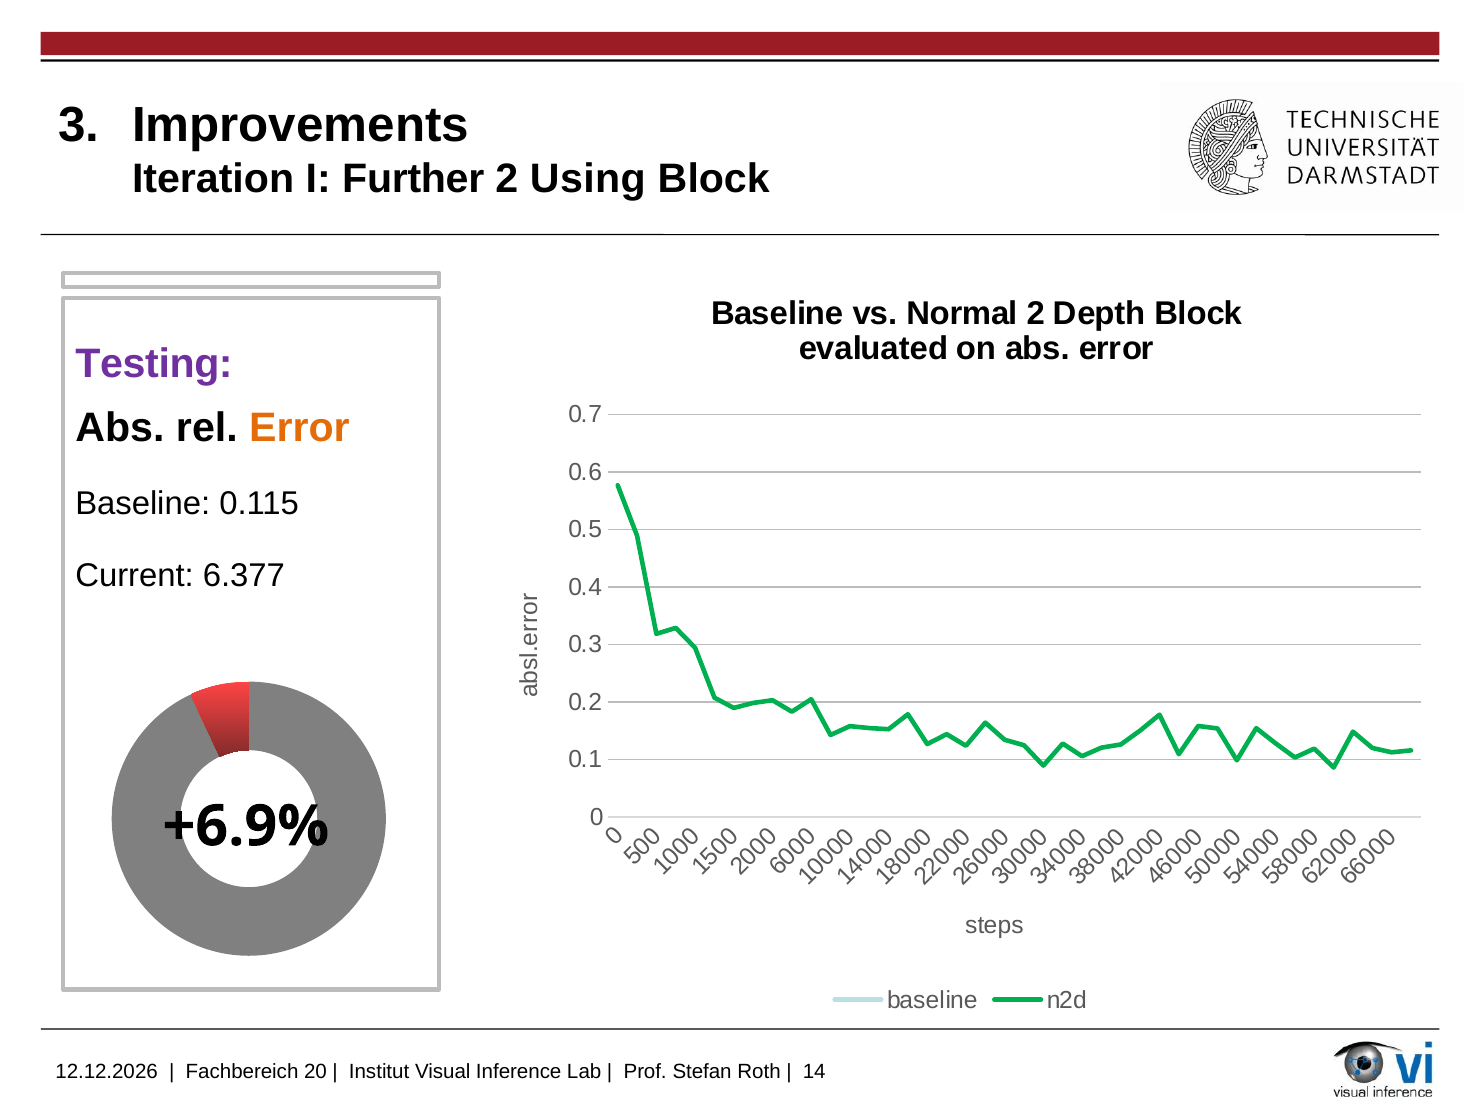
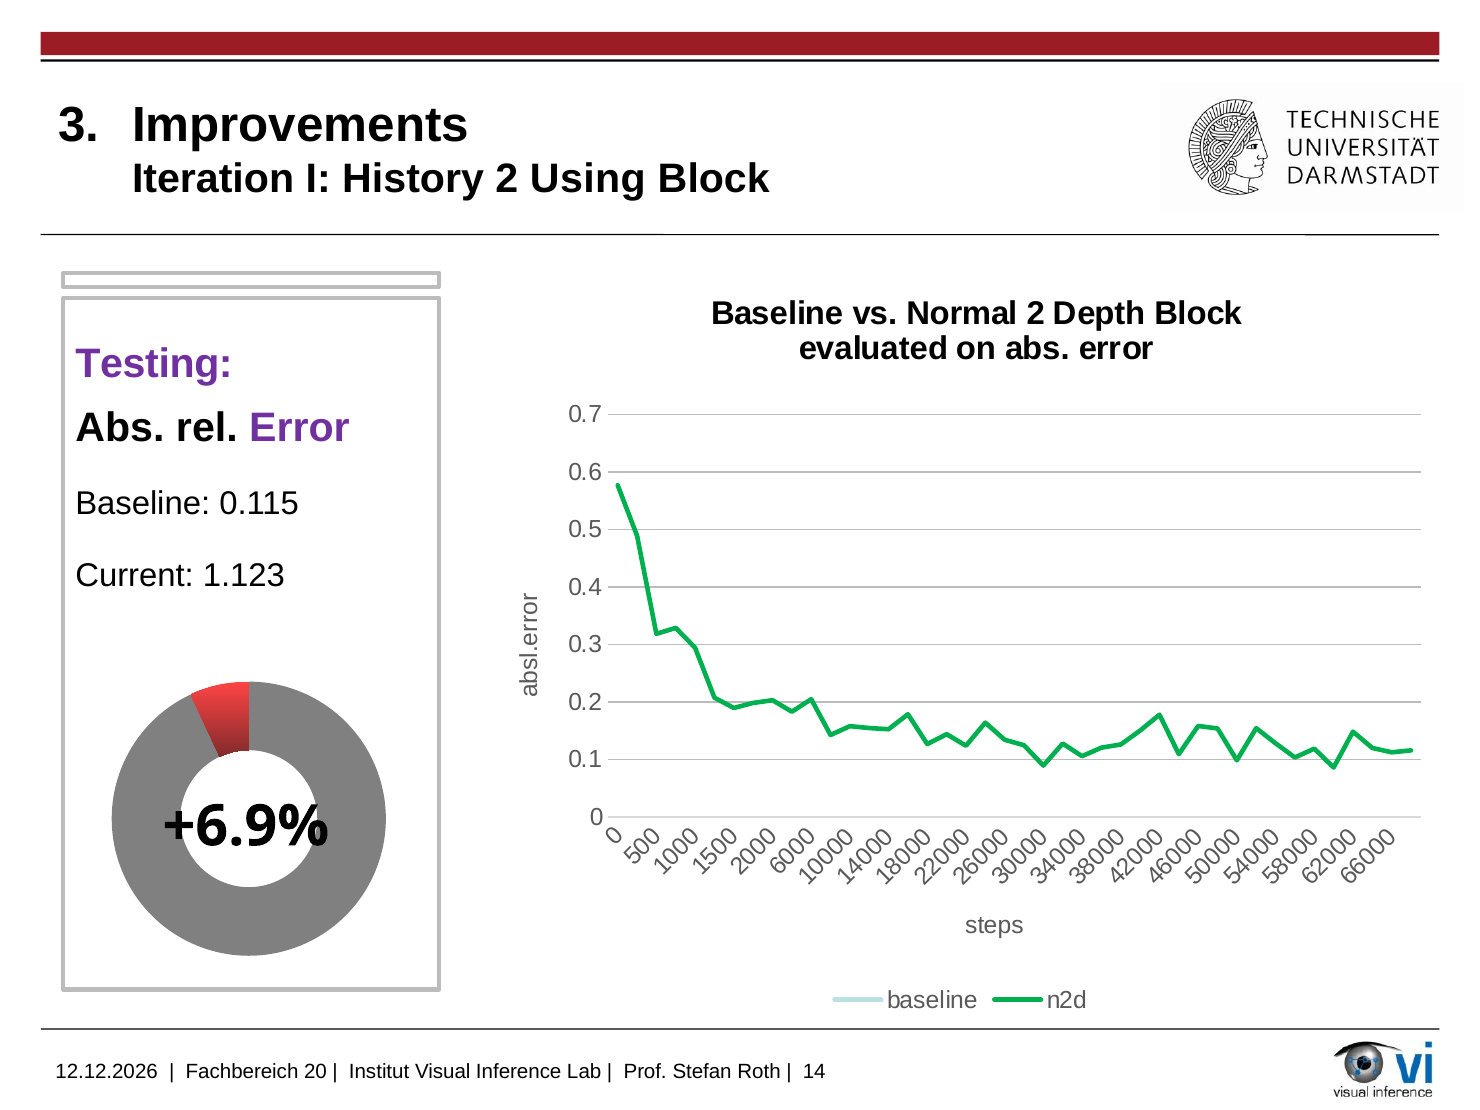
Further: Further -> History
Error at (299, 428) colour: orange -> purple
6.377: 6.377 -> 1.123
